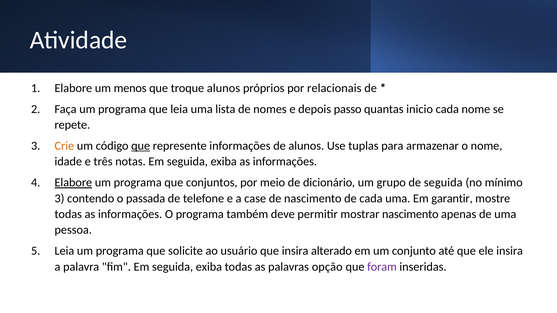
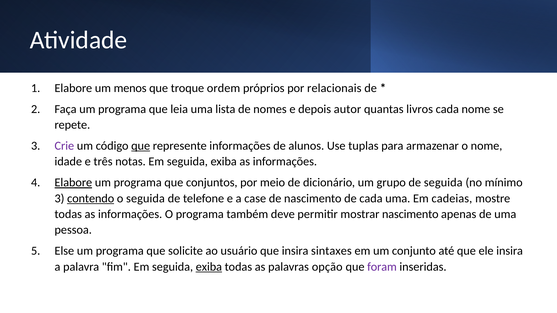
troque alunos: alunos -> ordem
passo: passo -> autor
inicio: inicio -> livros
Crie colour: orange -> purple
contendo underline: none -> present
o passada: passada -> seguida
garantir: garantir -> cadeias
Leia at (64, 251): Leia -> Else
alterado: alterado -> sintaxes
exiba at (209, 267) underline: none -> present
